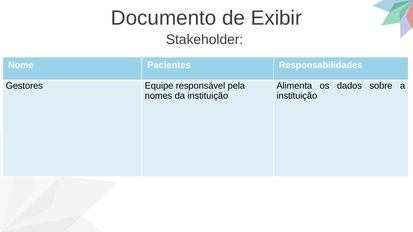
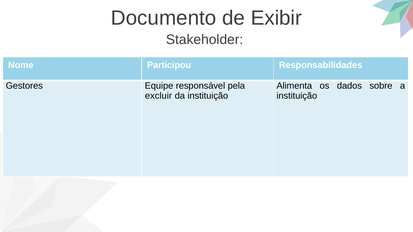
Pacientes: Pacientes -> Participou
nomes: nomes -> excluir
